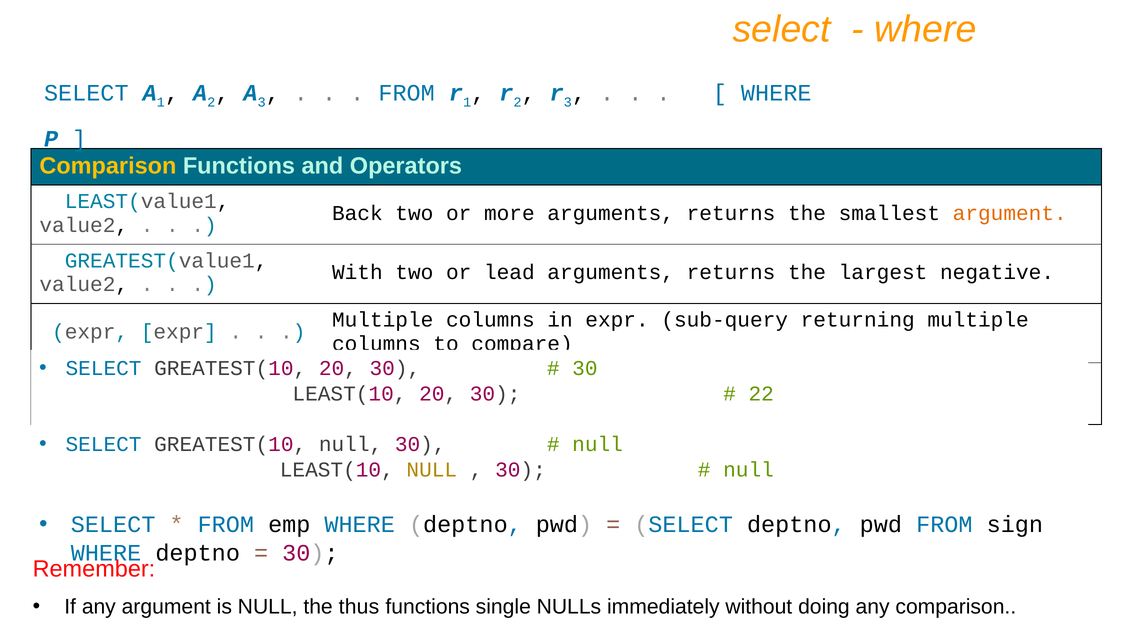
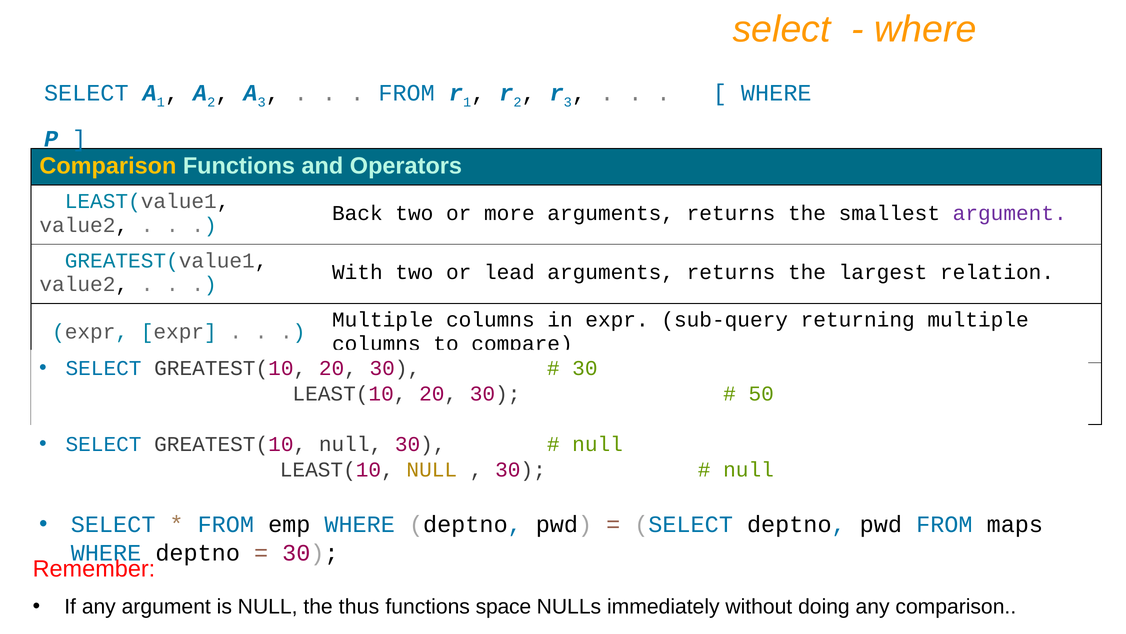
argument at (1010, 213) colour: orange -> purple
negative: negative -> relation
22: 22 -> 50
sign: sign -> maps
single: single -> space
